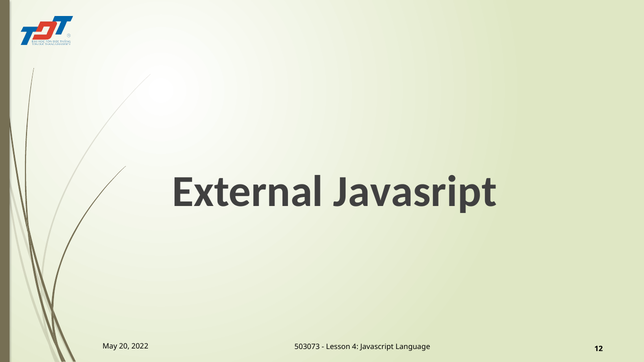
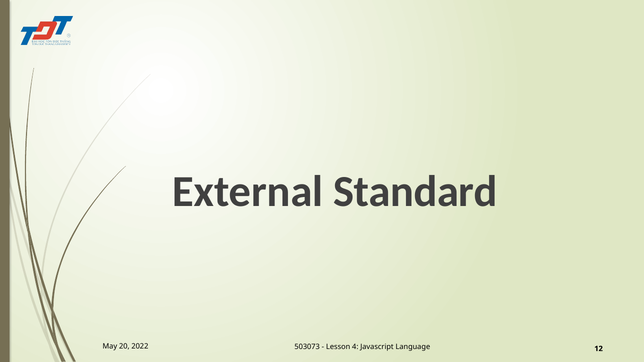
Javasript: Javasript -> Standard
